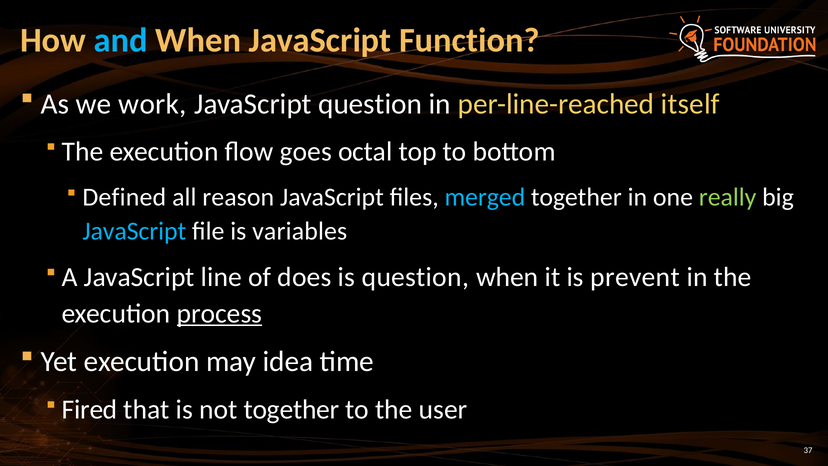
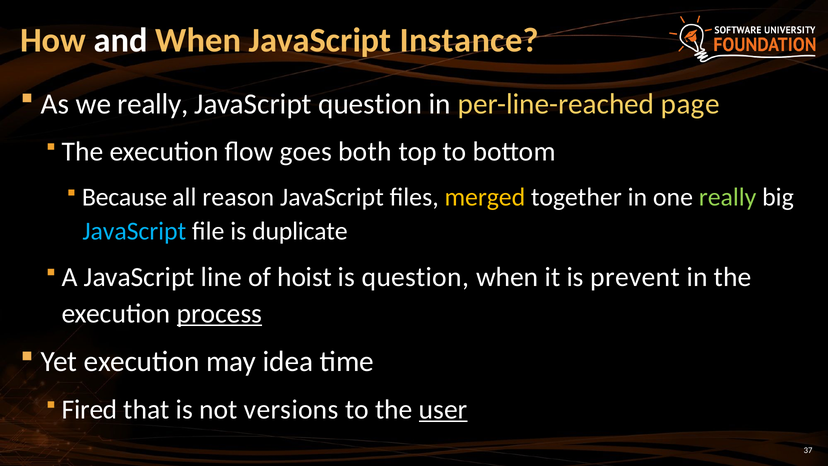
and colour: light blue -> white
Function: Function -> Instance
we work: work -> really
itself: itself -> page
octal: octal -> both
Defined: Defined -> Because
merged colour: light blue -> yellow
variables: variables -> duplicate
does: does -> hoist
not together: together -> versions
user underline: none -> present
